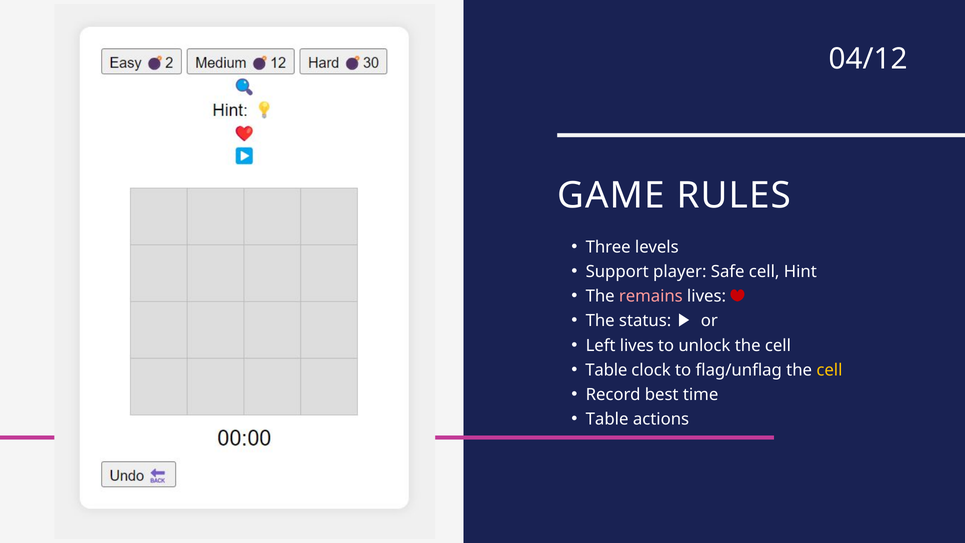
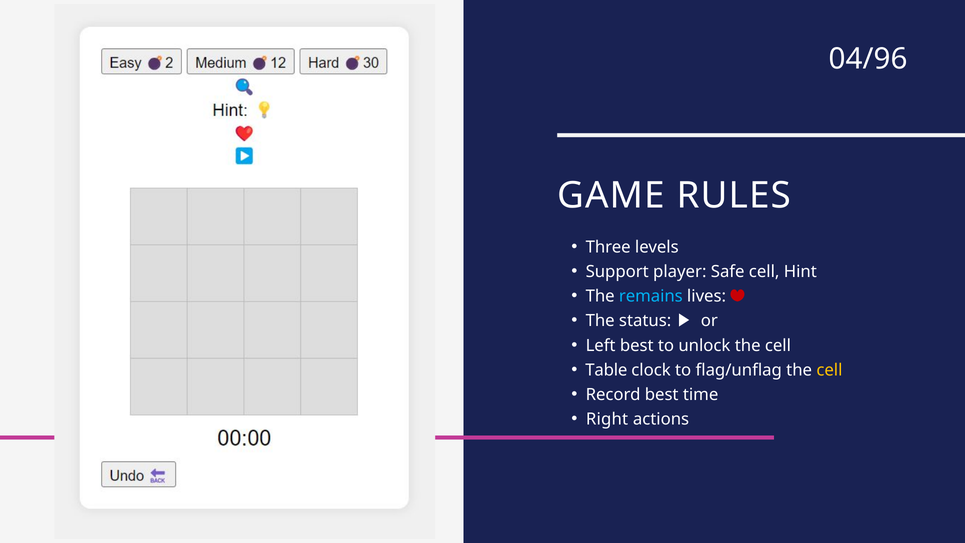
04/12: 04/12 -> 04/96
remains colour: pink -> light blue
Left lives: lives -> best
Table at (607, 419): Table -> Right
